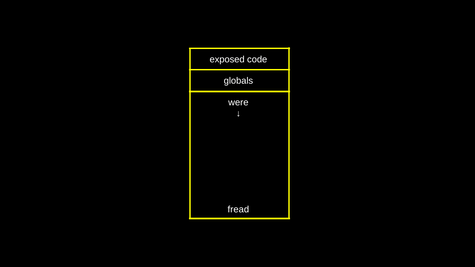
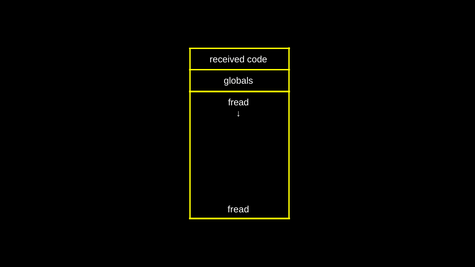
exposed: exposed -> received
were at (238, 102): were -> fread
